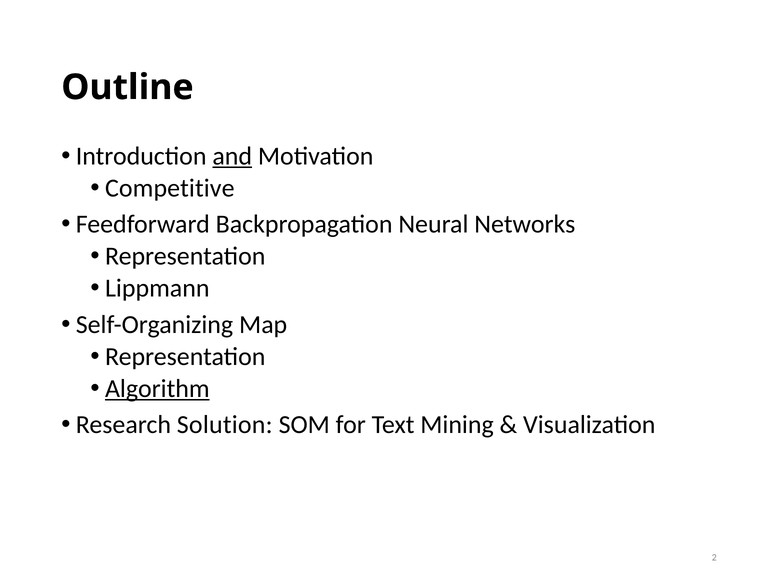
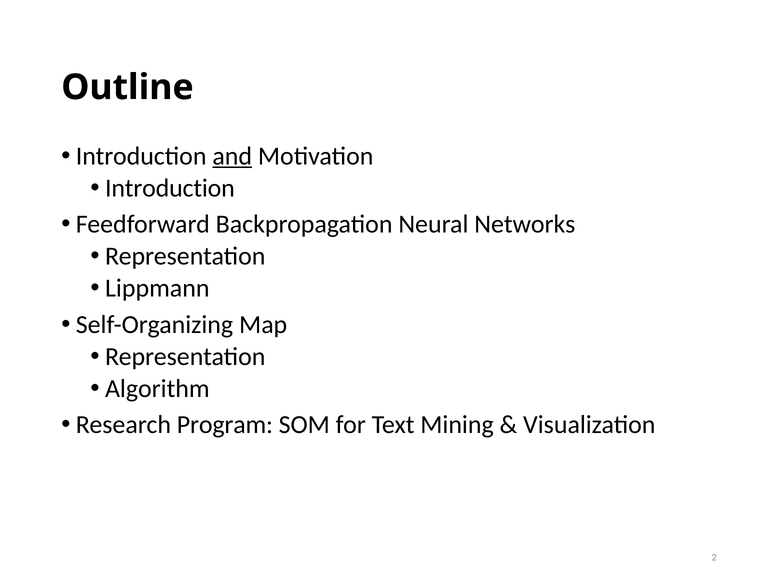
Competitive at (170, 188): Competitive -> Introduction
Algorithm underline: present -> none
Solution: Solution -> Program
